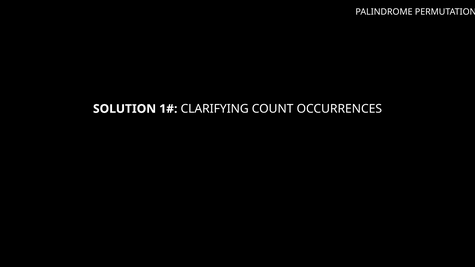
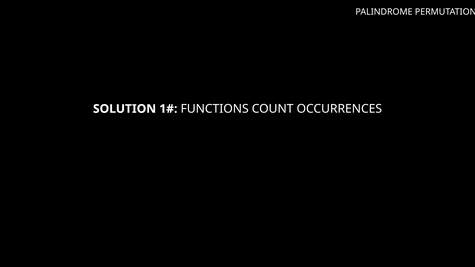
CLARIFYING: CLARIFYING -> FUNCTIONS
